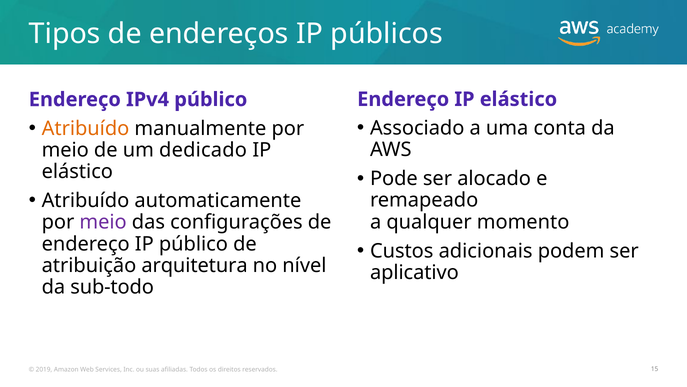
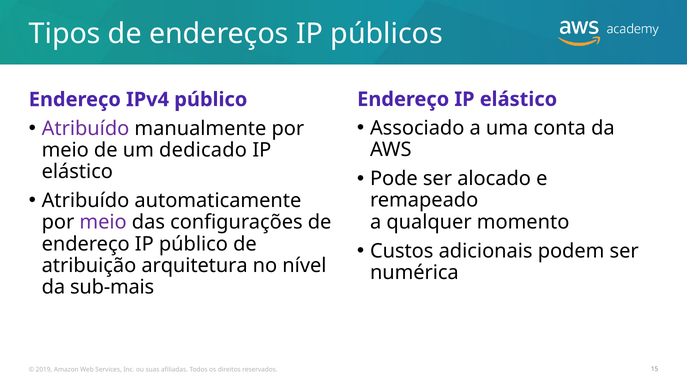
Atribuído at (85, 128) colour: orange -> purple
aplicativo: aplicativo -> numérica
sub-todo: sub-todo -> sub-mais
